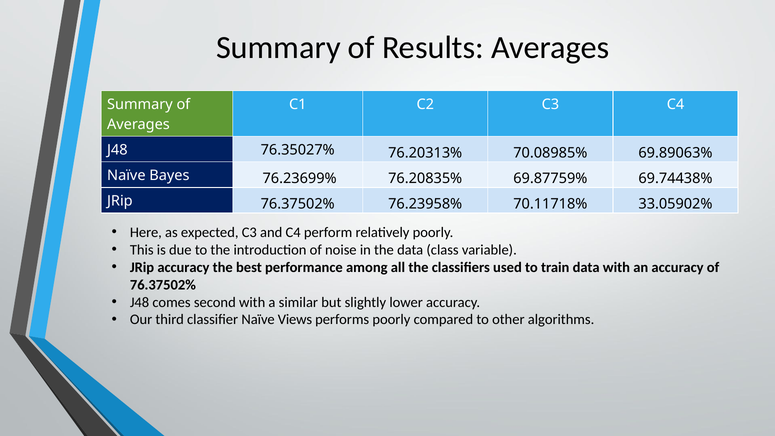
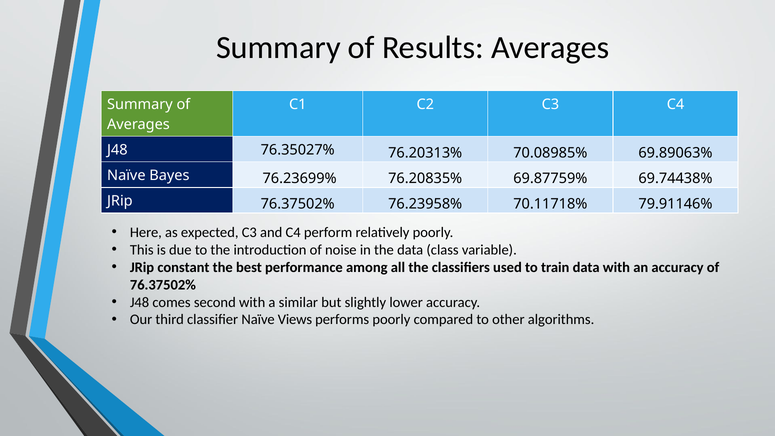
33.05902%: 33.05902% -> 79.91146%
JRip accuracy: accuracy -> constant
